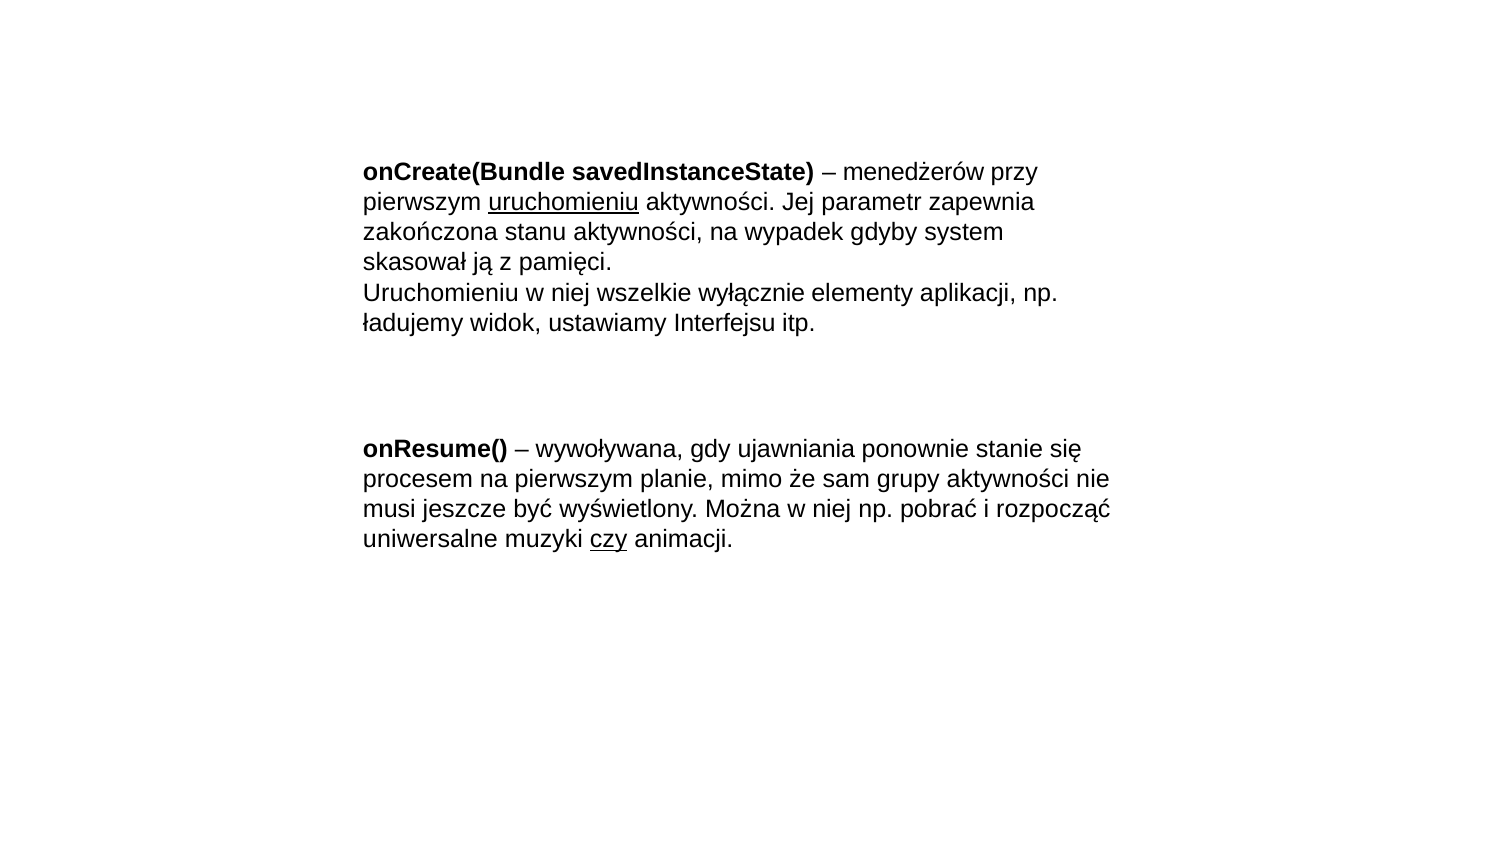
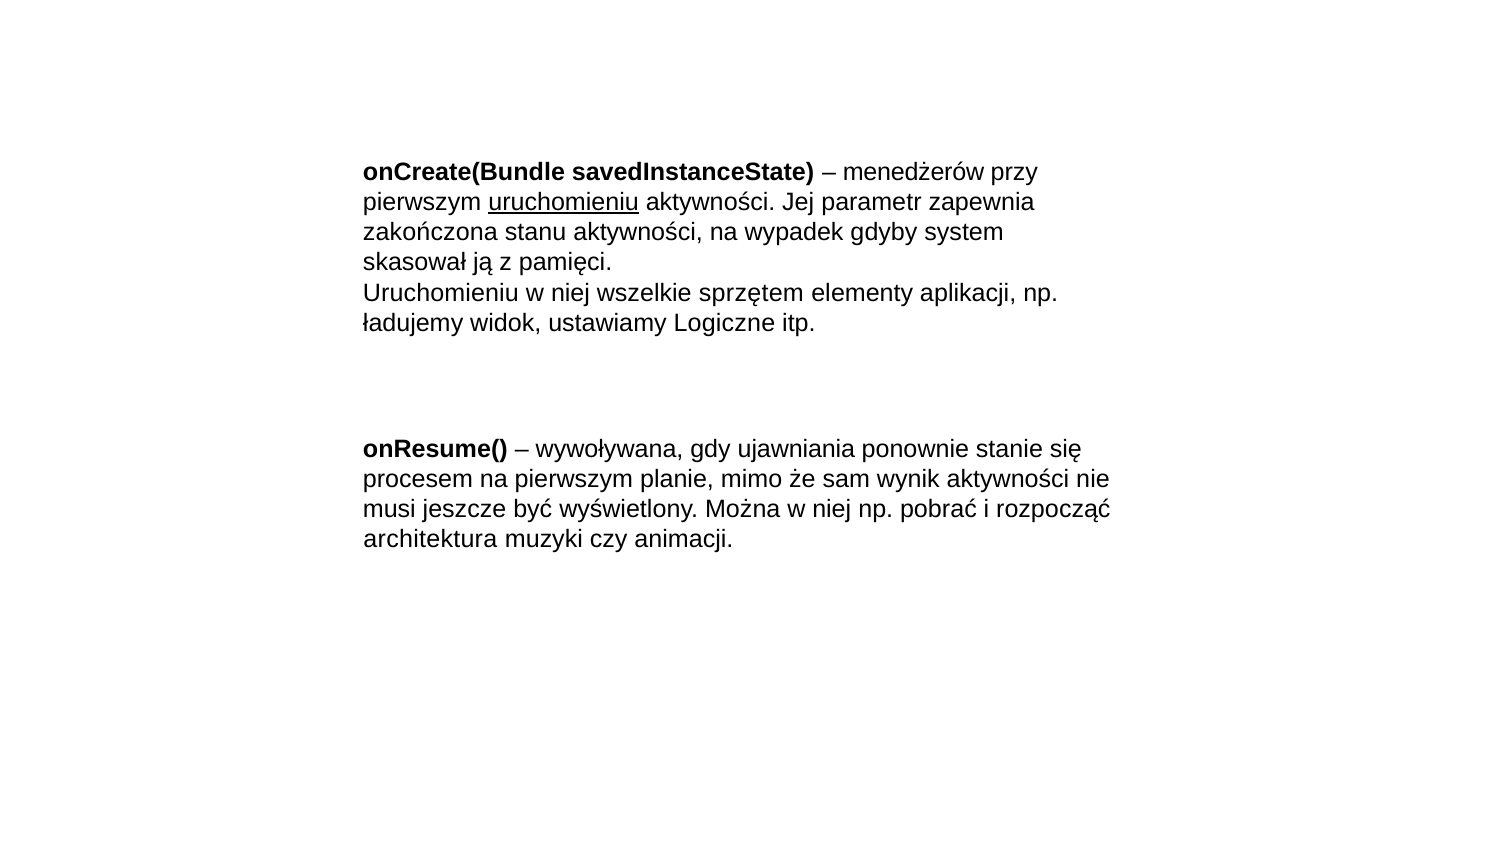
wyłącznie: wyłącznie -> sprzętem
Interfejsu: Interfejsu -> Logiczne
grupy: grupy -> wynik
uniwersalne: uniwersalne -> architektura
czy underline: present -> none
